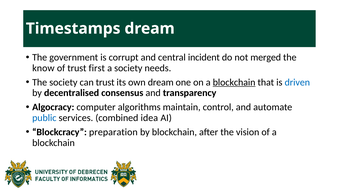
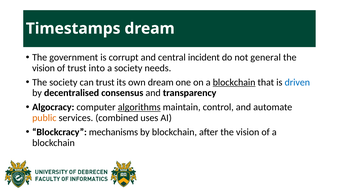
merged: merged -> general
know at (43, 68): know -> vision
first: first -> into
algorithms underline: none -> present
public colour: blue -> orange
idea: idea -> uses
preparation: preparation -> mechanisms
